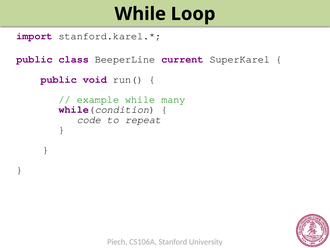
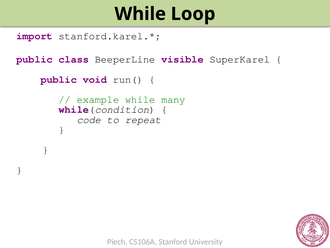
current: current -> visible
